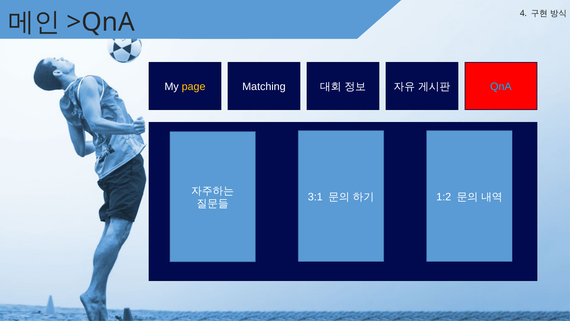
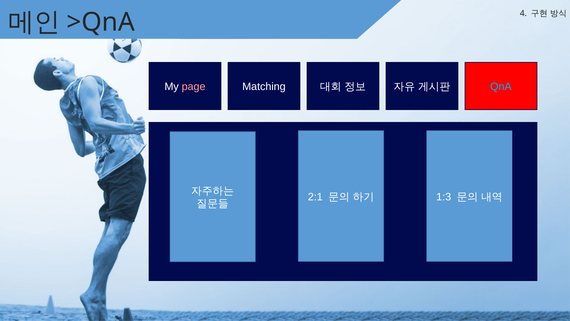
page colour: yellow -> pink
3:1: 3:1 -> 2:1
1:2: 1:2 -> 1:3
